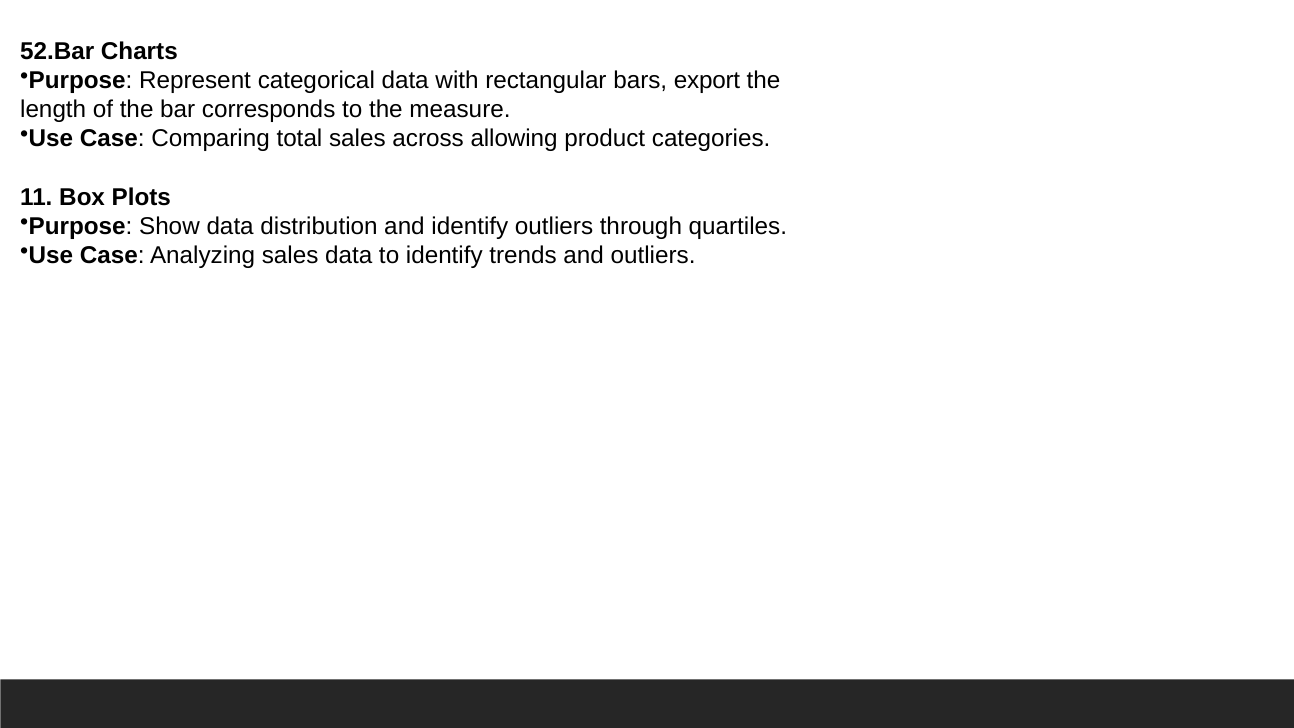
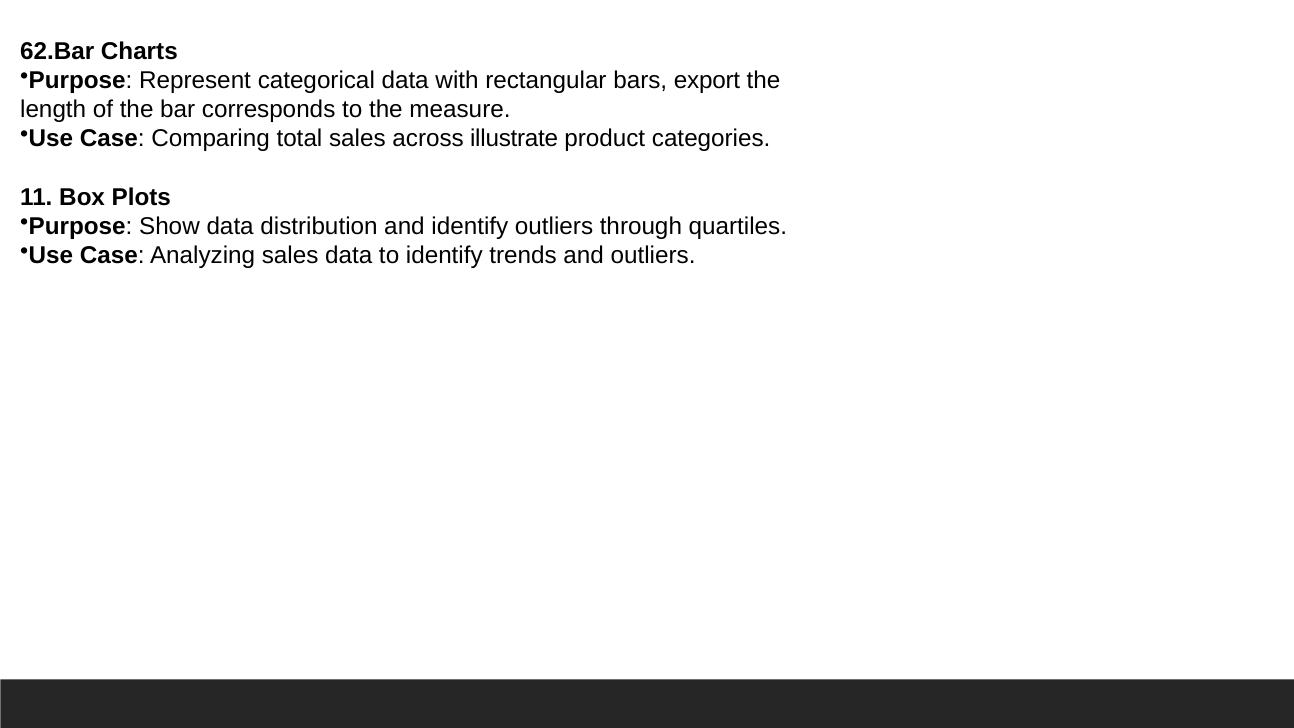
52.Bar: 52.Bar -> 62.Bar
allowing: allowing -> illustrate
